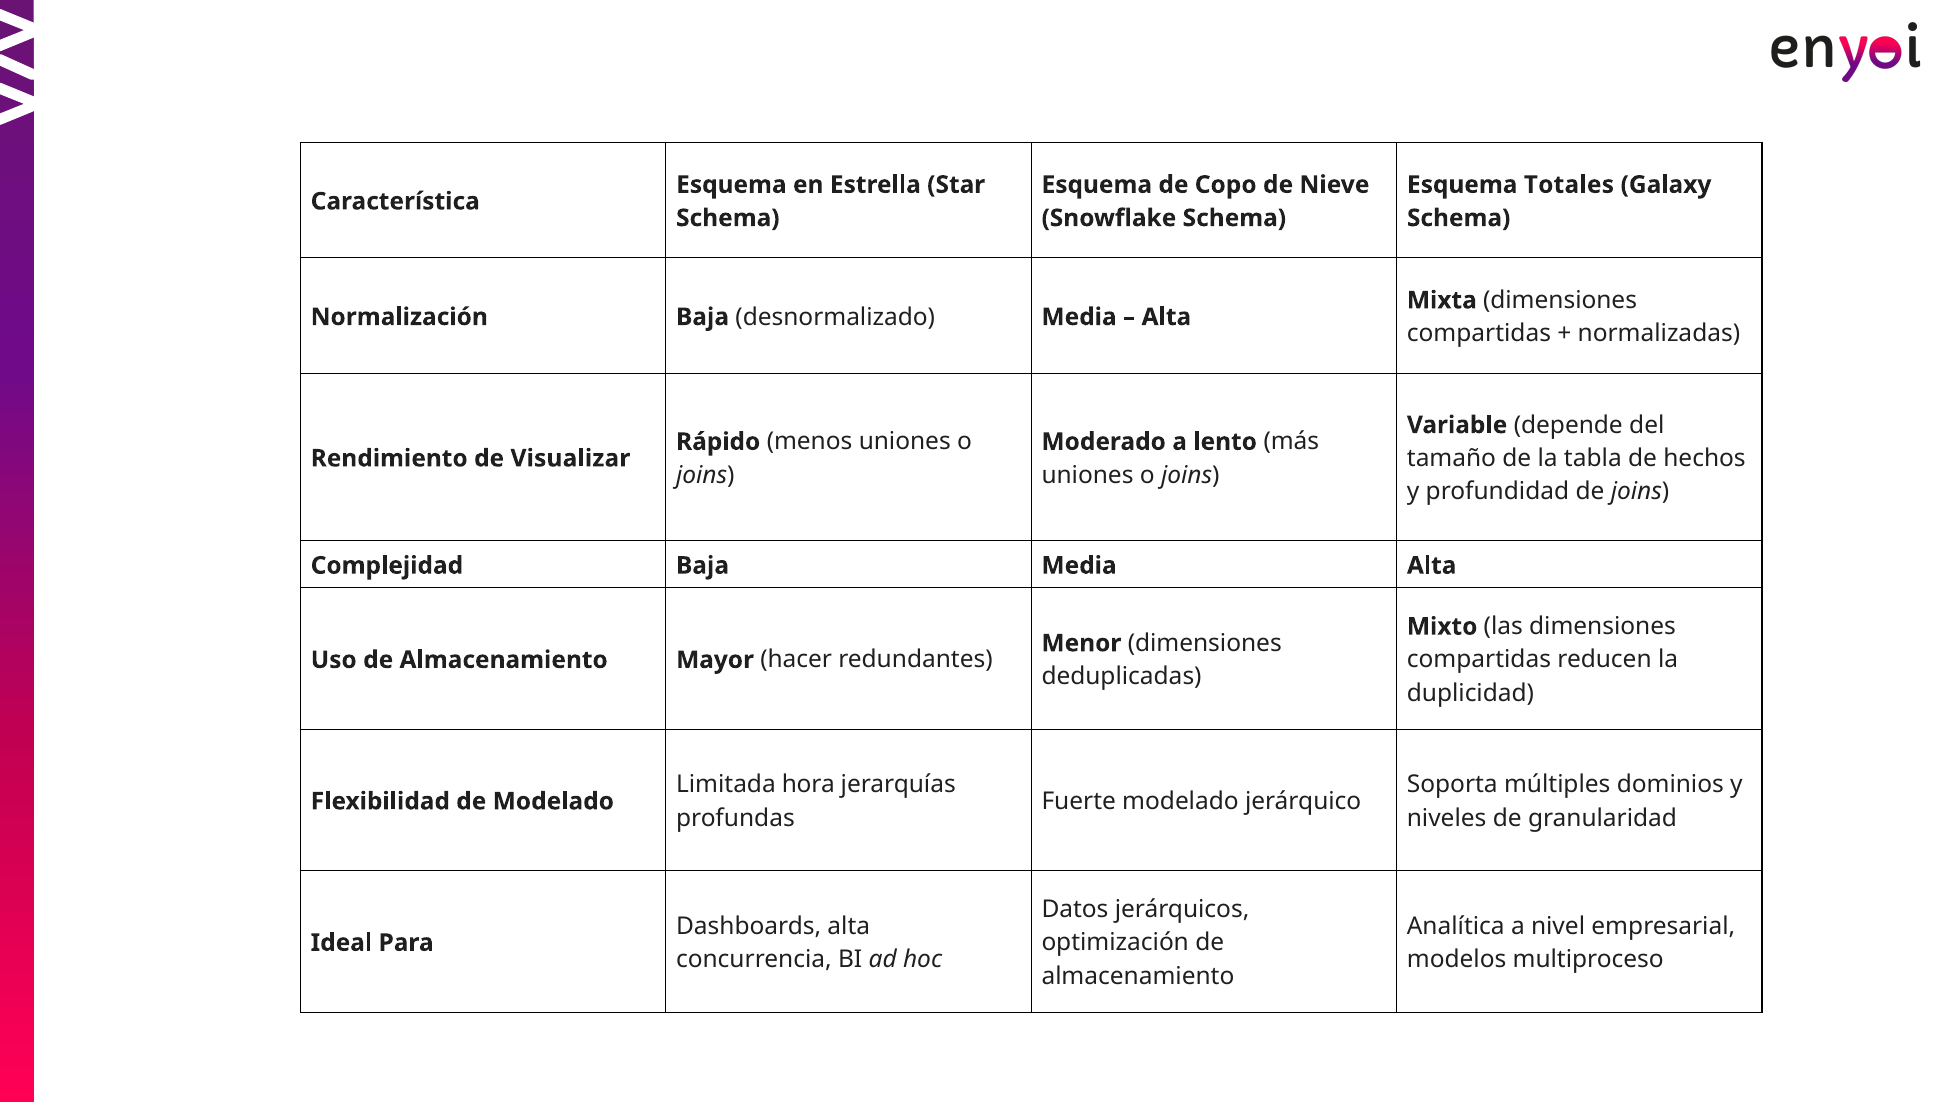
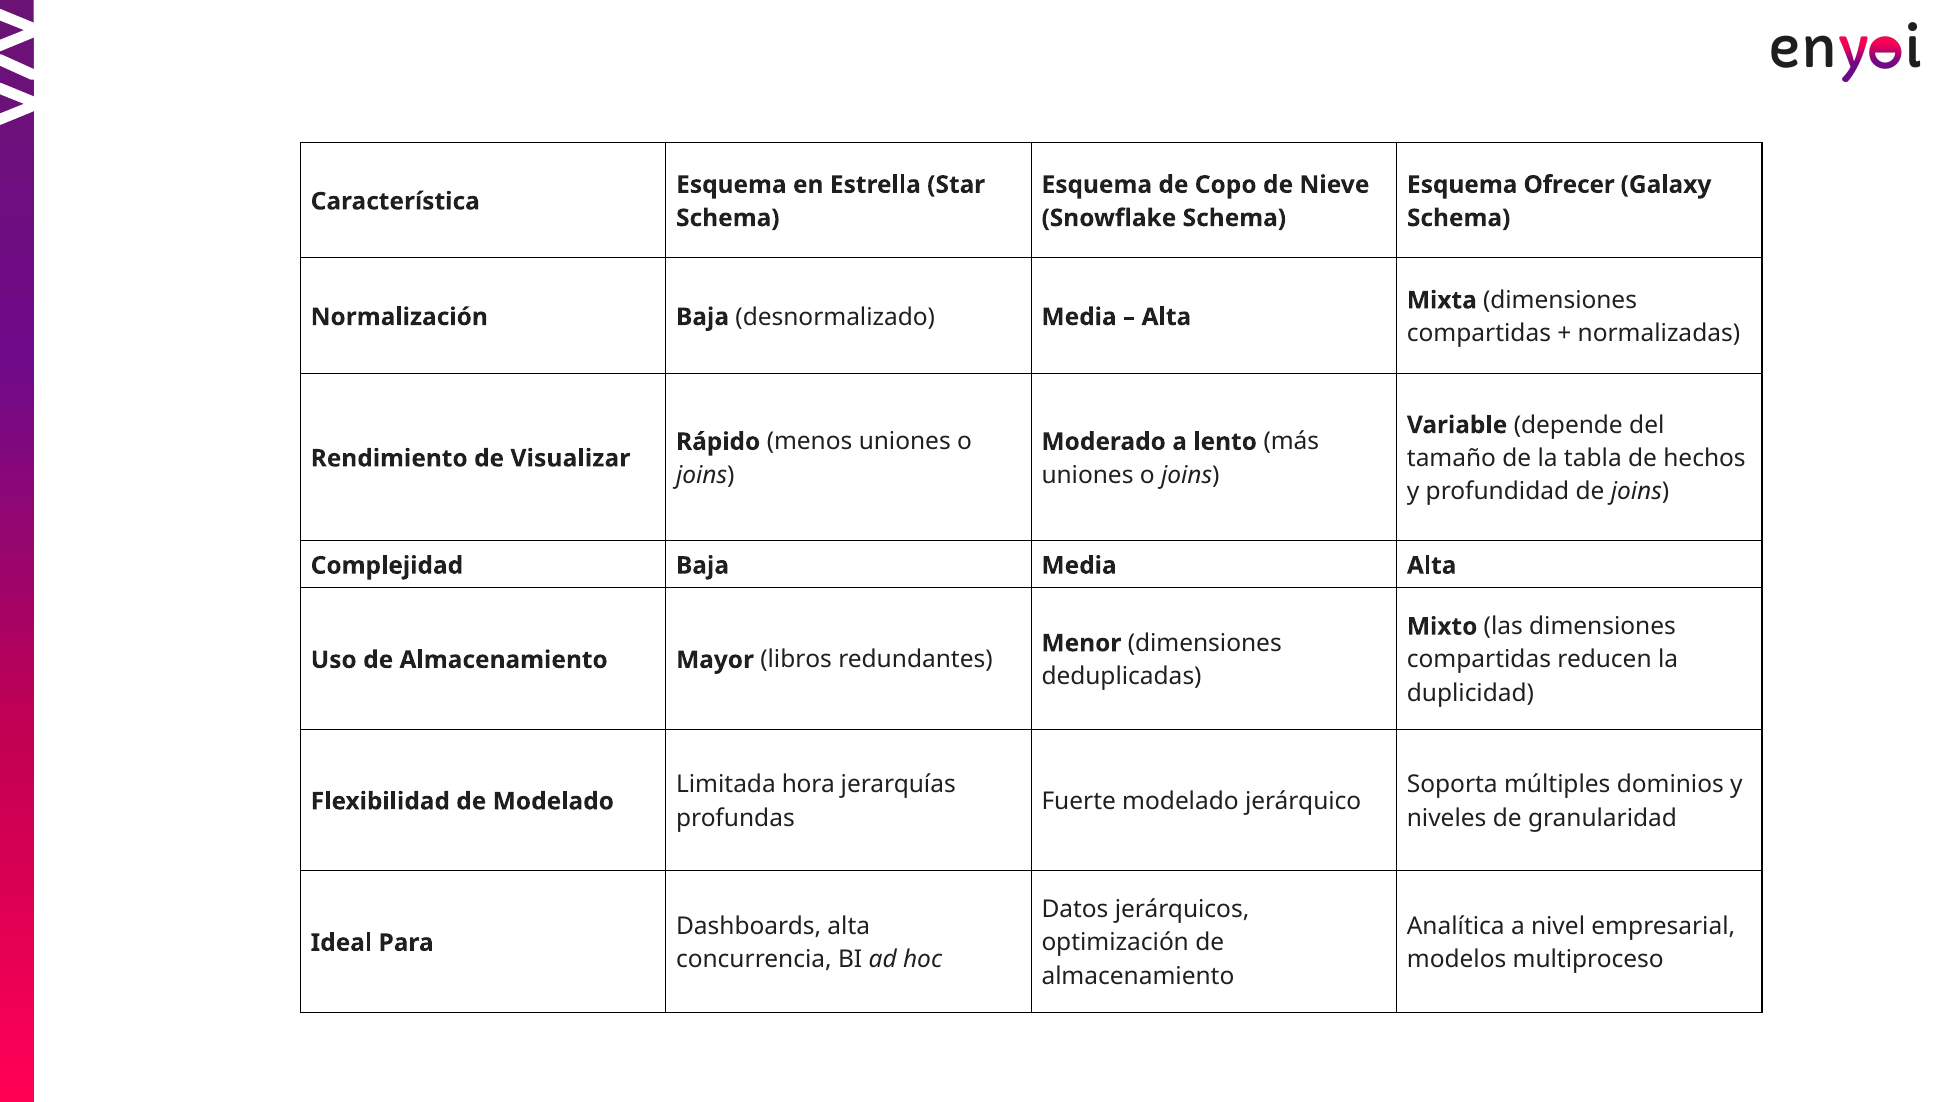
Totales: Totales -> Ofrecer
hacer: hacer -> libros
